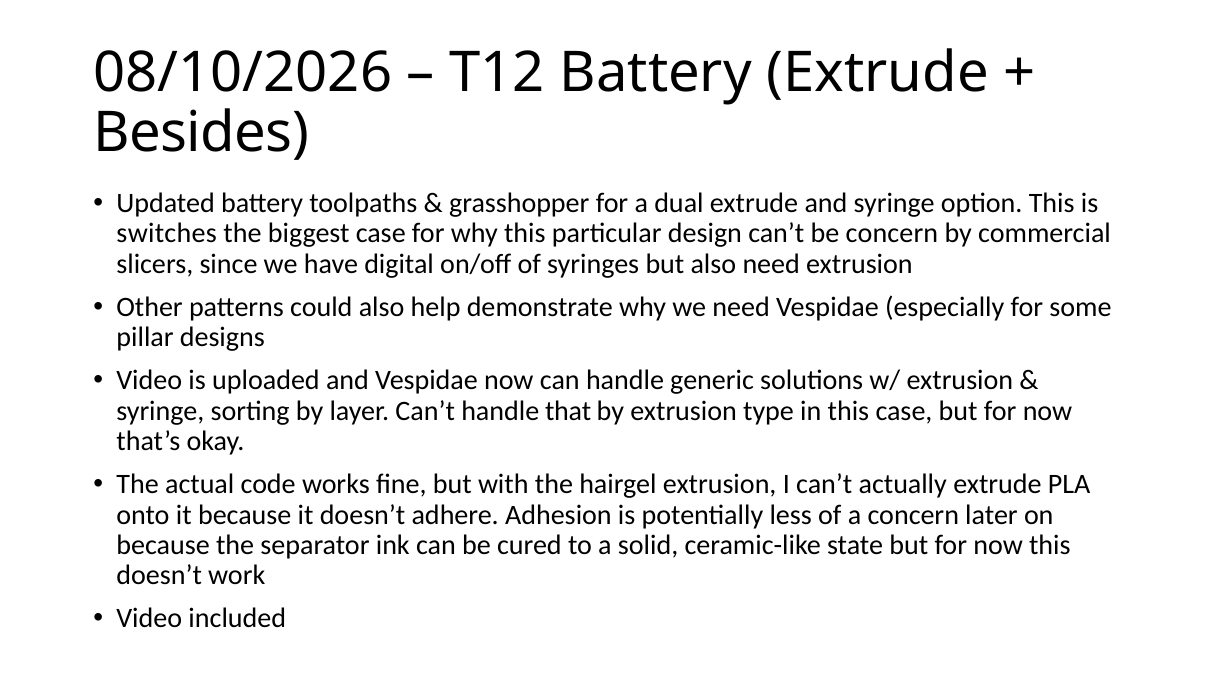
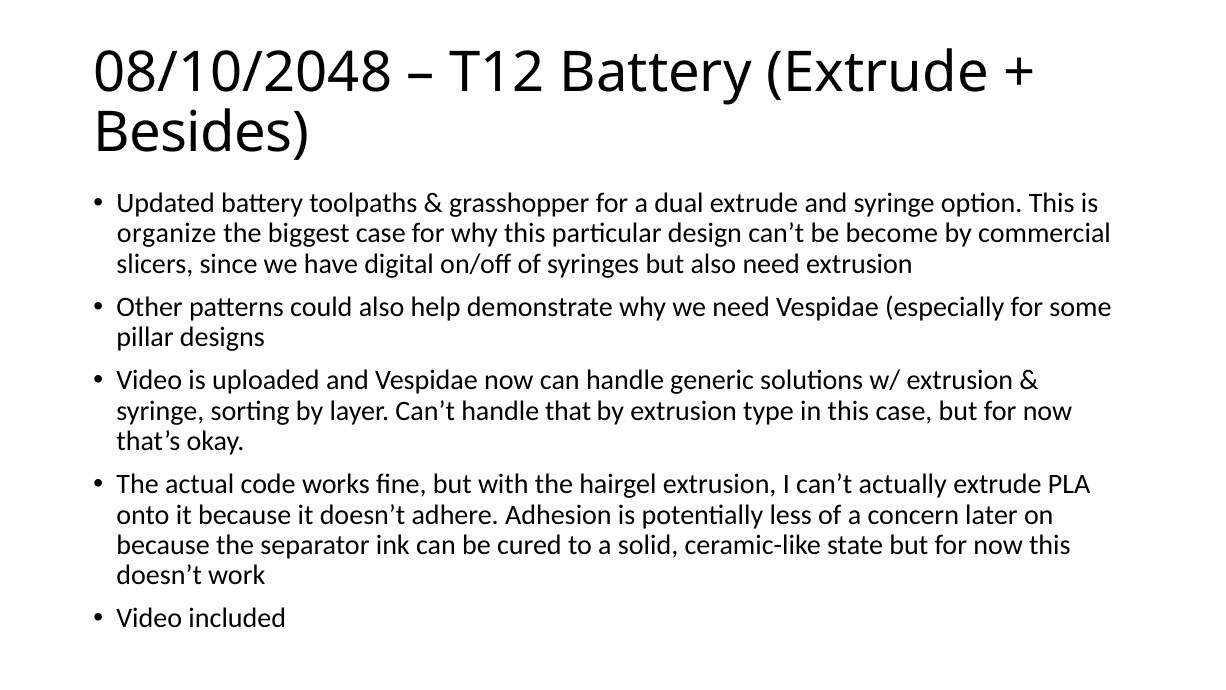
08/10/2026: 08/10/2026 -> 08/10/2048
switches: switches -> organize
be concern: concern -> become
